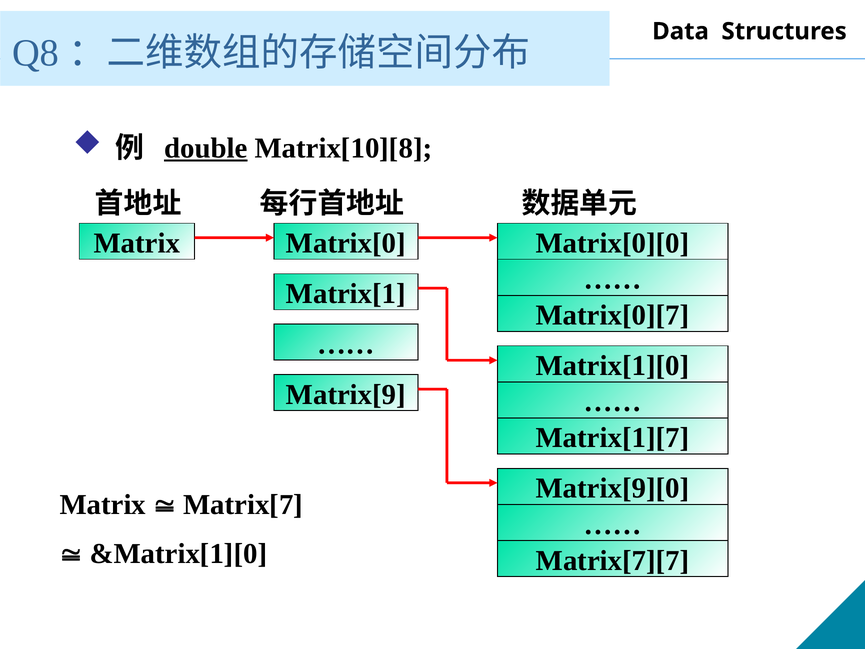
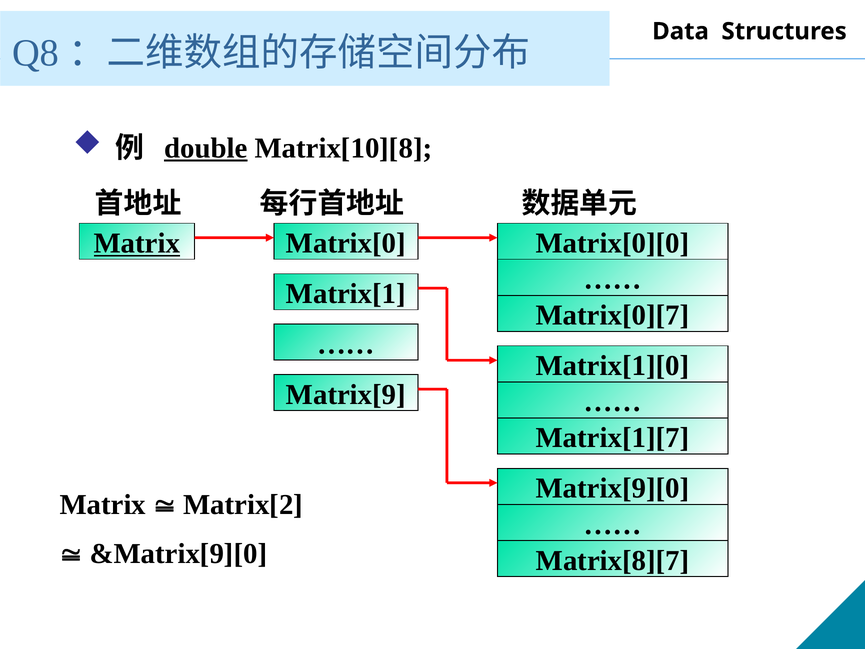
Matrix at (137, 243) underline: none -> present
Matrix[7: Matrix[7 -> Matrix[2
&Matrix[1][0: &Matrix[1][0 -> &Matrix[9][0
Matrix[7][7: Matrix[7][7 -> Matrix[8][7
